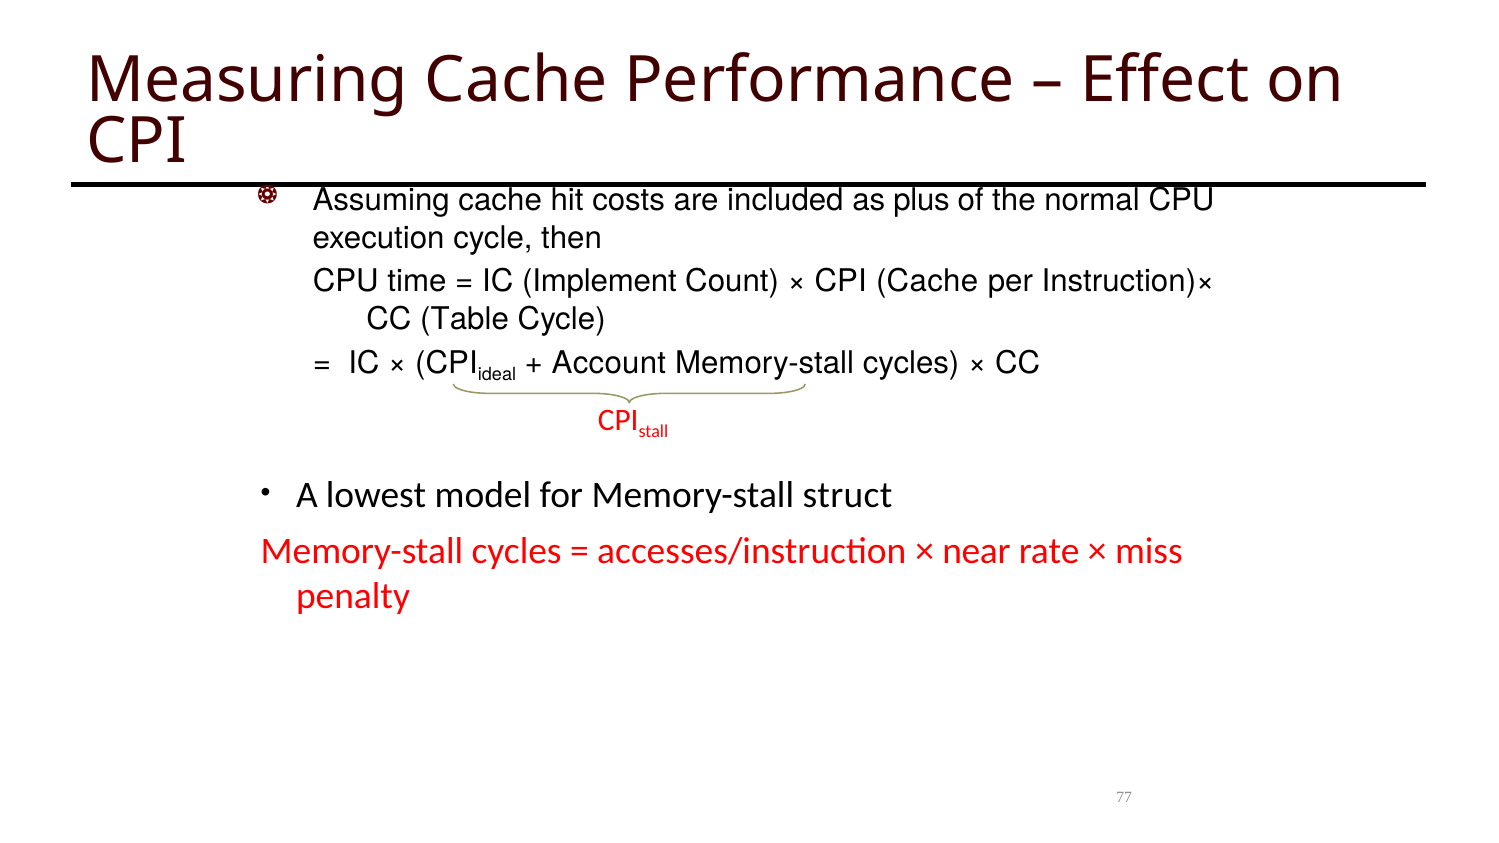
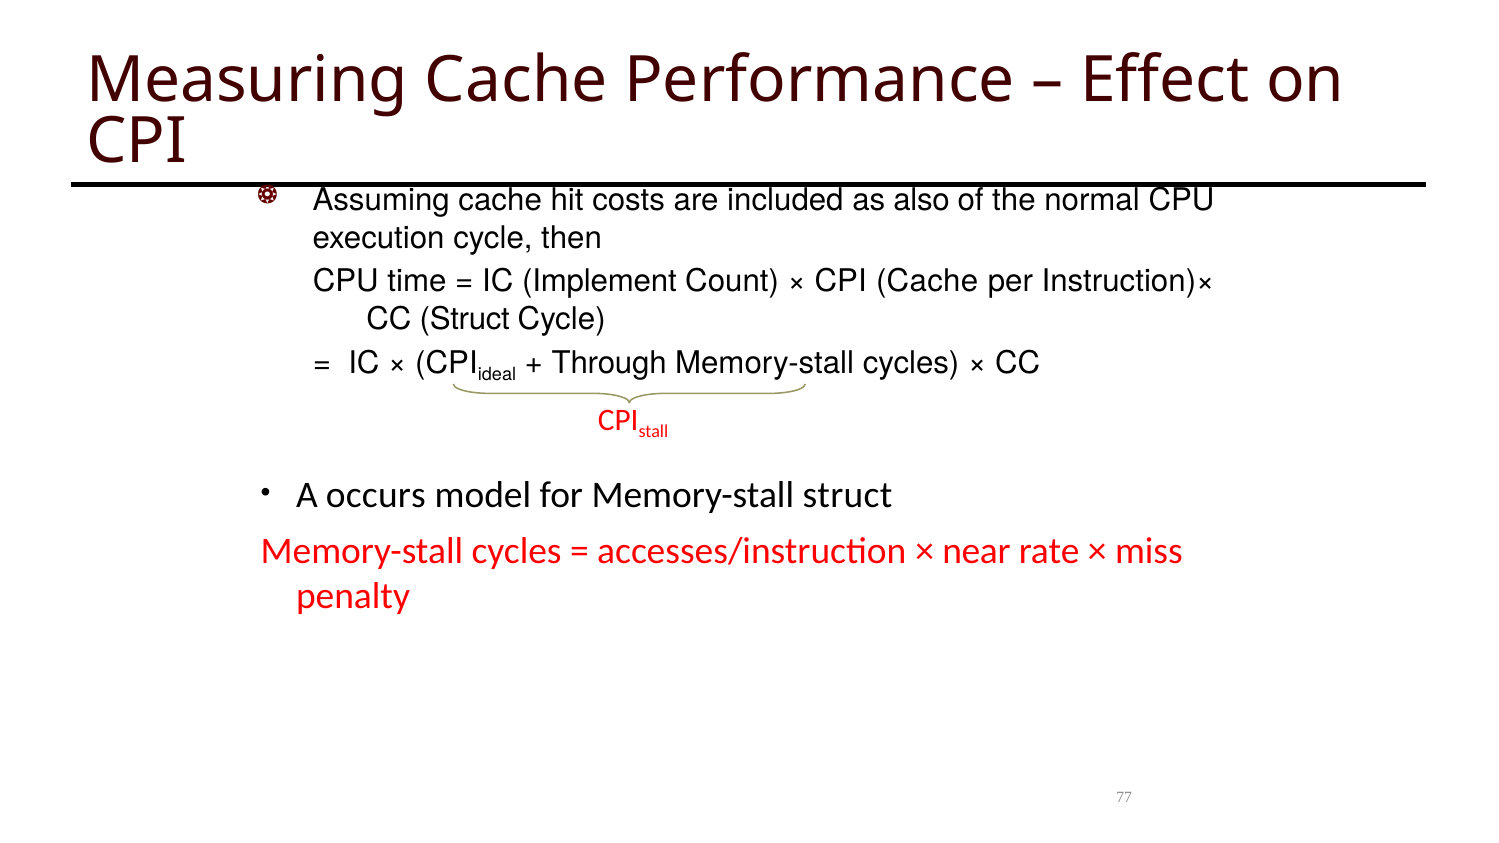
plus: plus -> also
CC Table: Table -> Struct
Account: Account -> Through
lowest: lowest -> occurs
